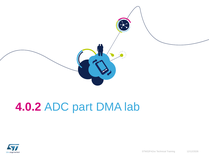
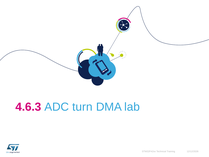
4.0.2: 4.0.2 -> 4.6.3
part: part -> turn
